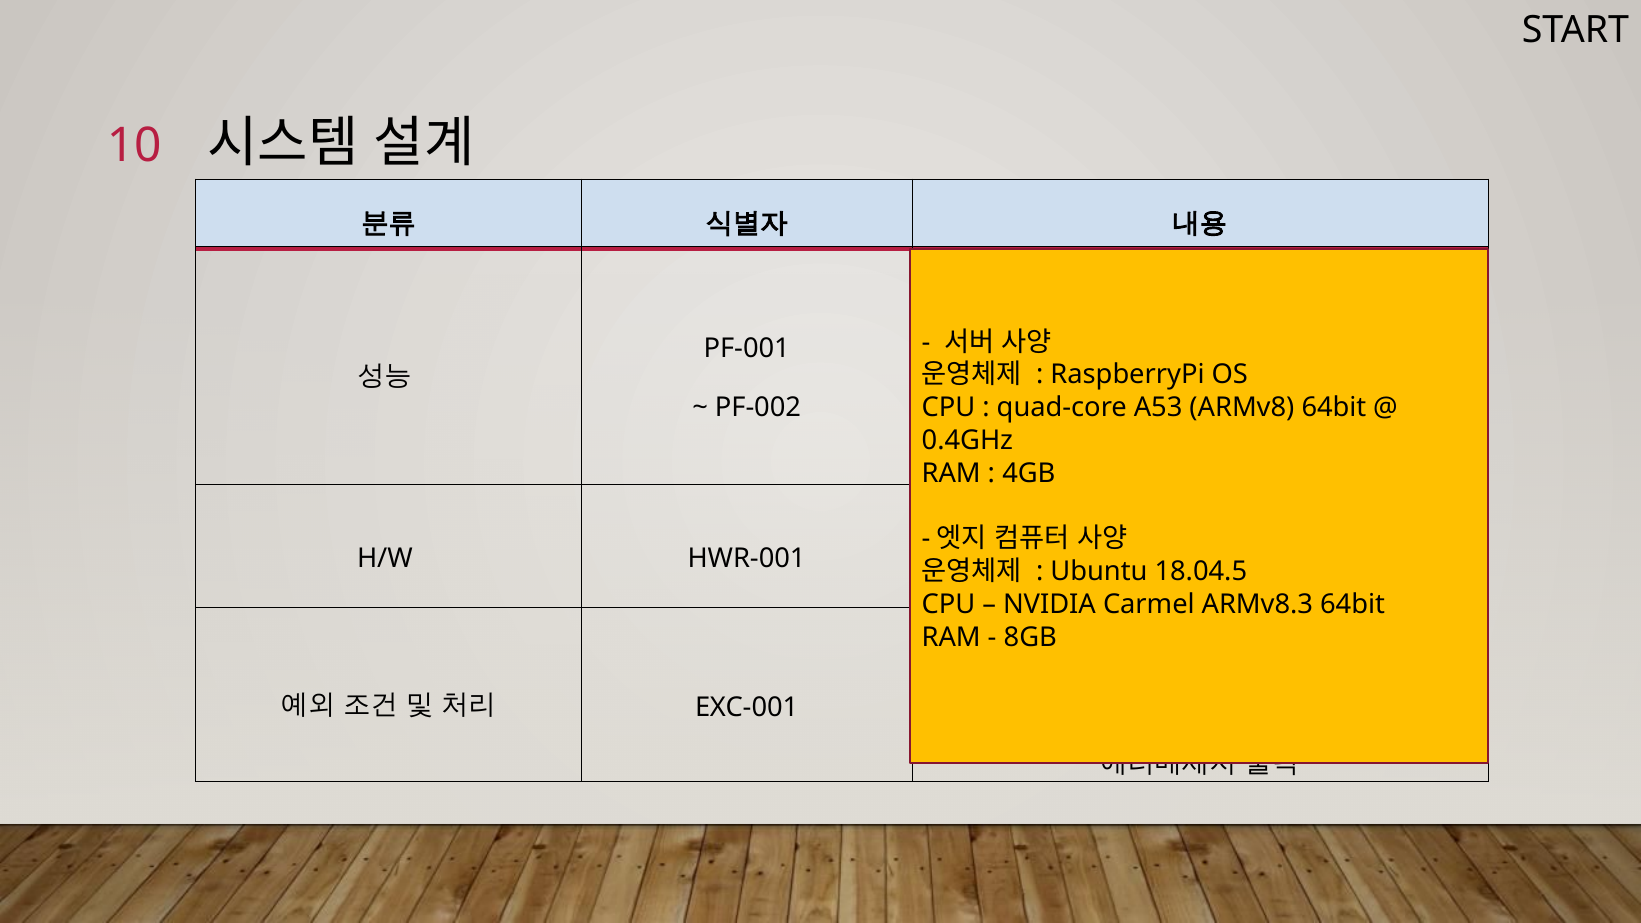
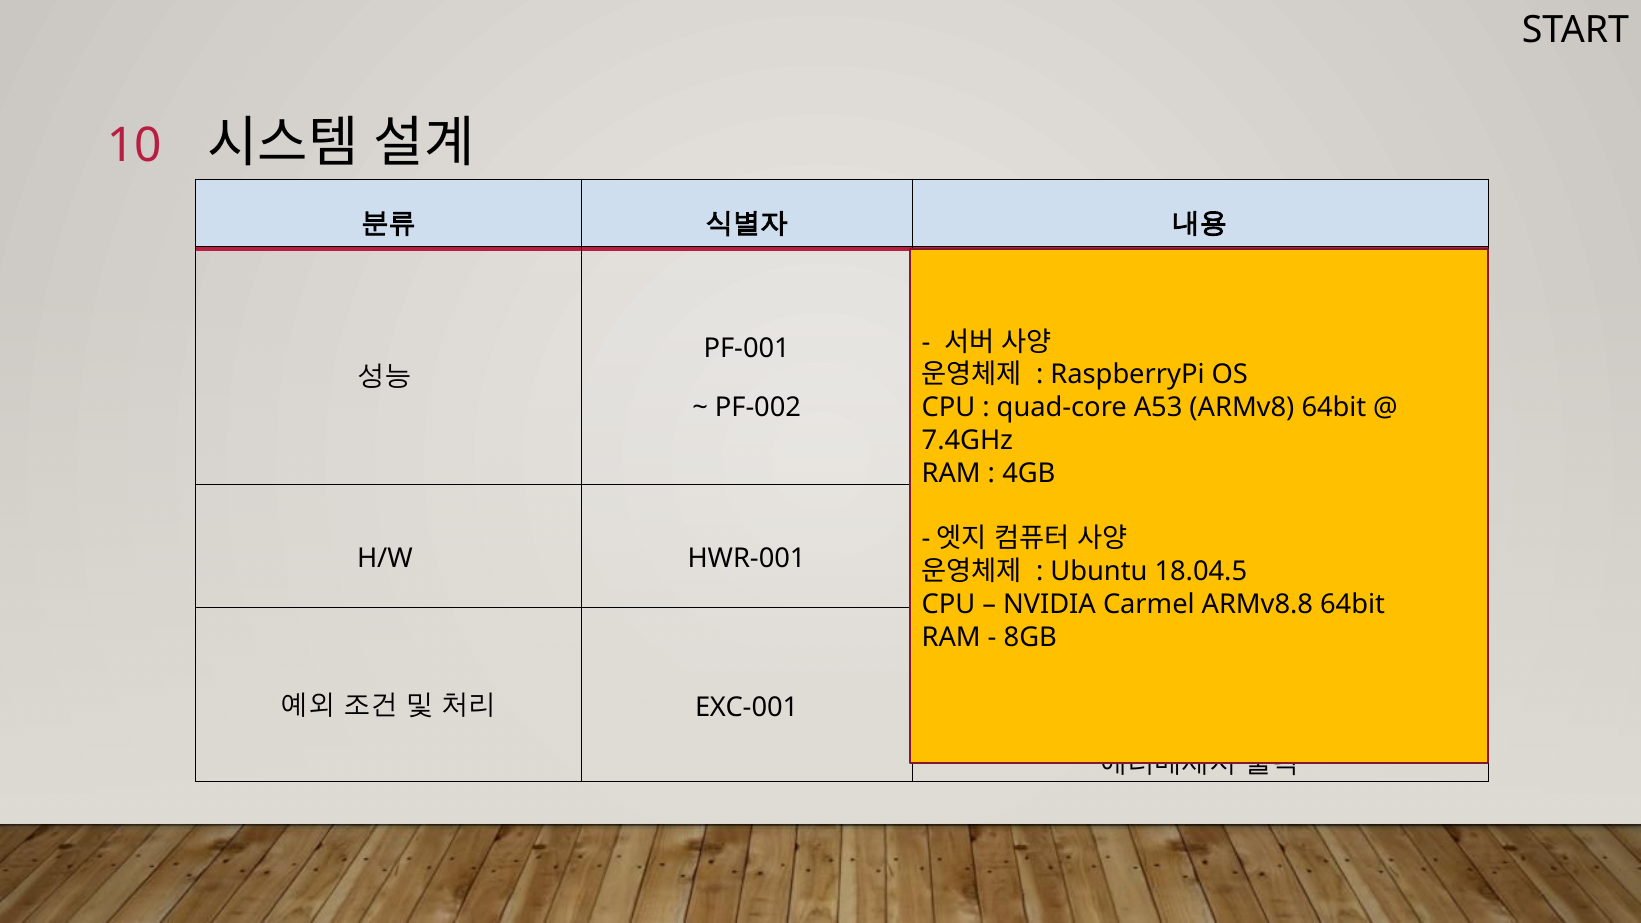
0.4GHz: 0.4GHz -> 7.4GHz
ARMv8.3: ARMv8.3 -> ARMv8.8
